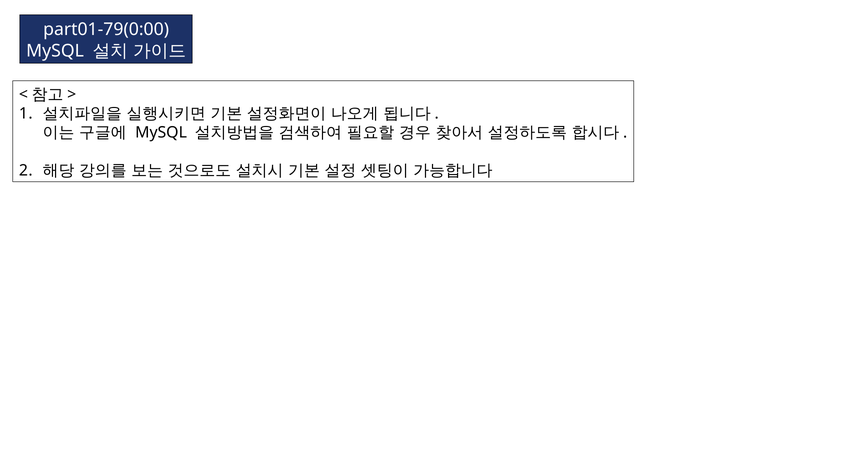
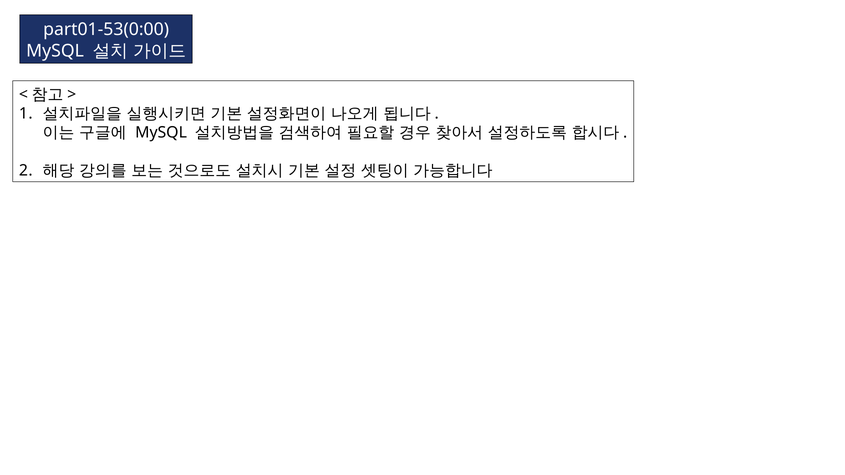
part01-79(0:00: part01-79(0:00 -> part01-53(0:00
